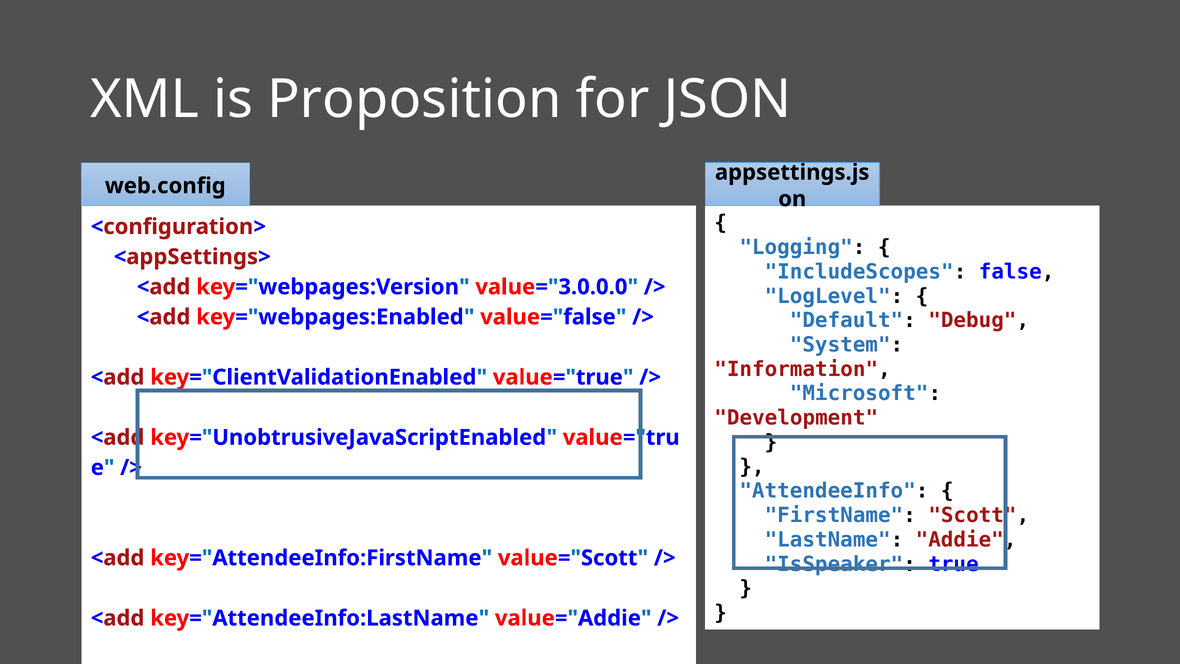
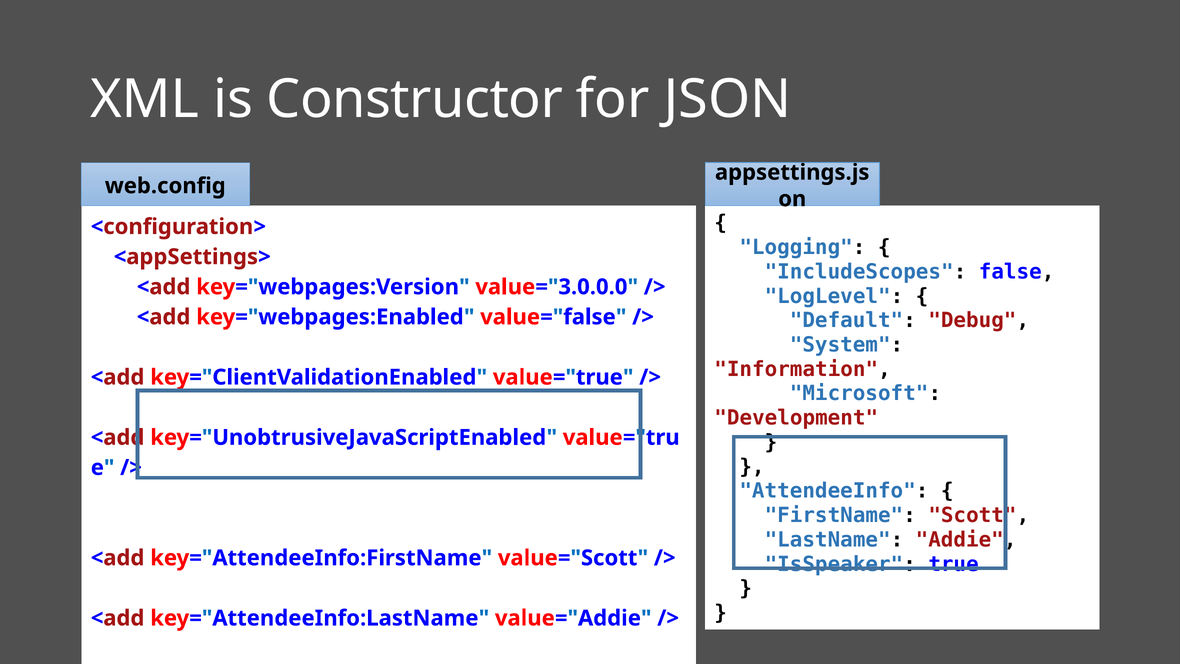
Proposition: Proposition -> Constructor
